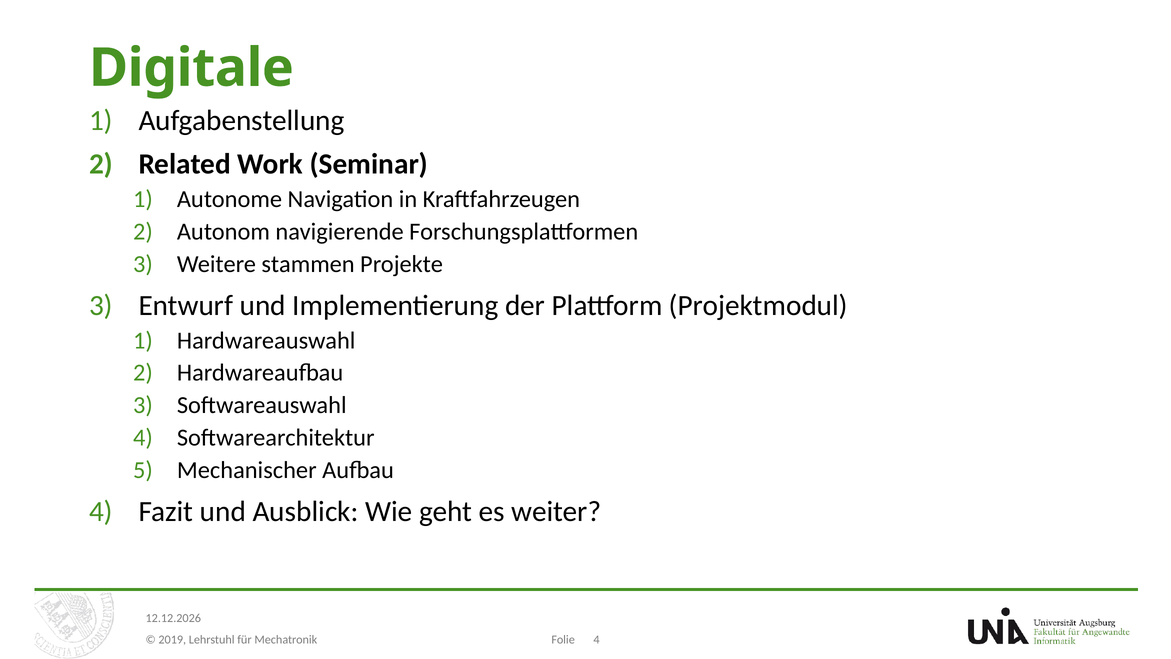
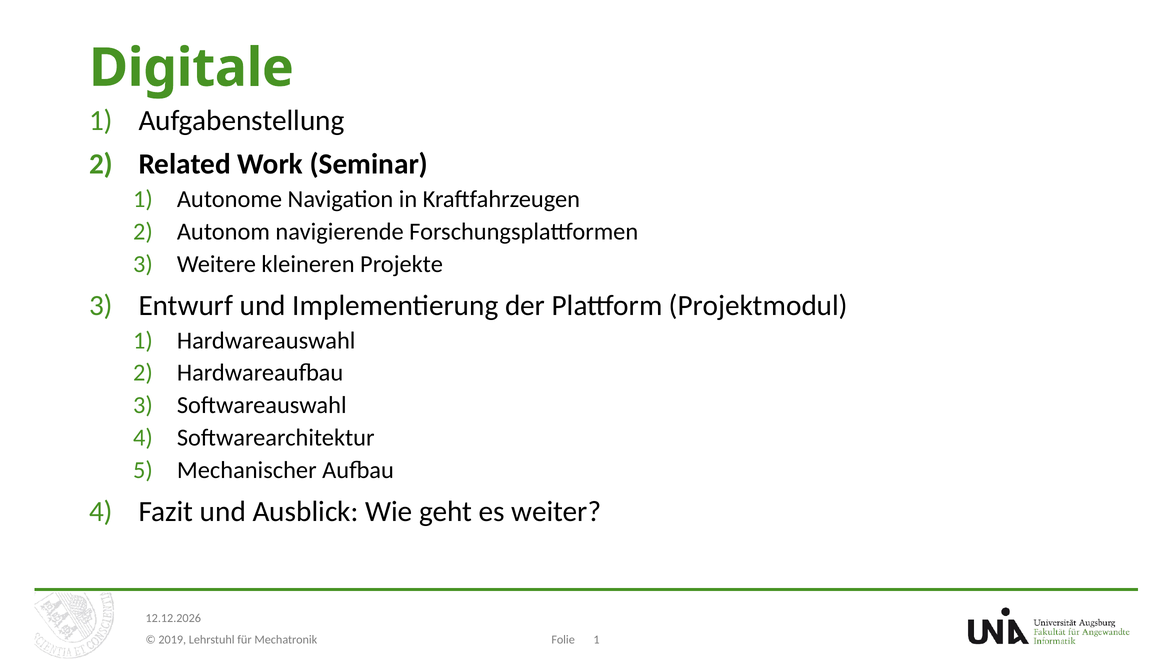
stammen: stammen -> kleineren
4 at (596, 640): 4 -> 1
